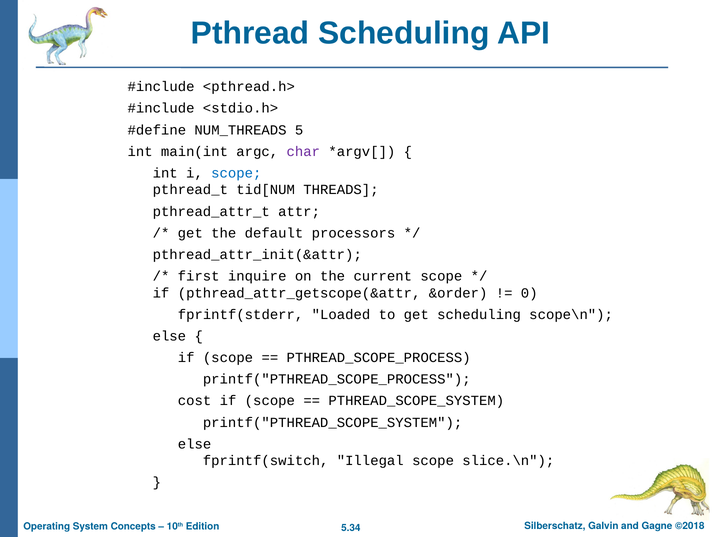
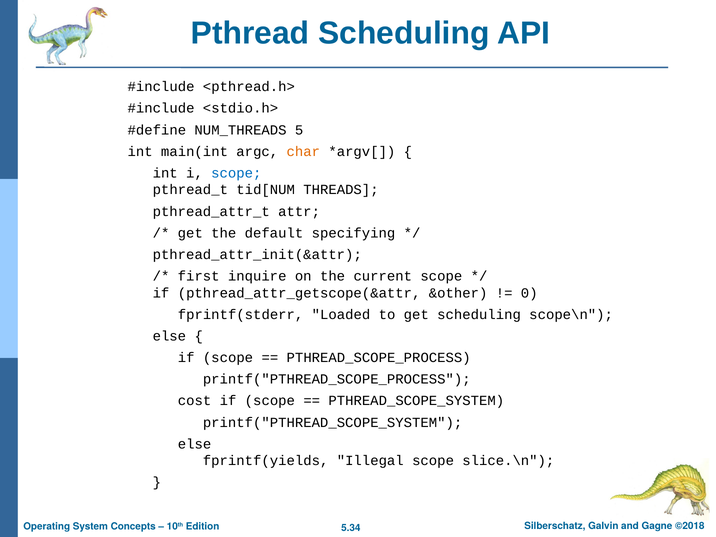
char colour: purple -> orange
processors: processors -> specifying
&order: &order -> &other
fprintf(switch: fprintf(switch -> fprintf(yields
